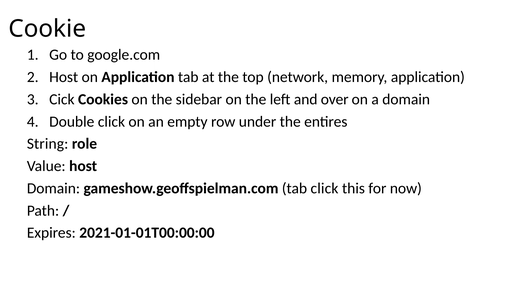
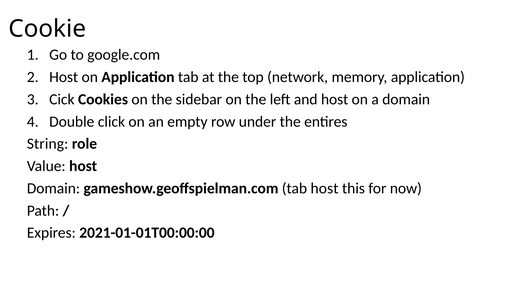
and over: over -> host
tab click: click -> host
